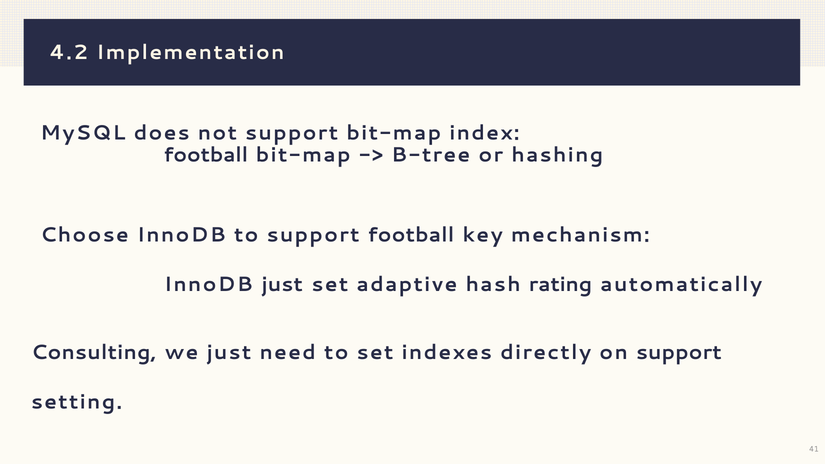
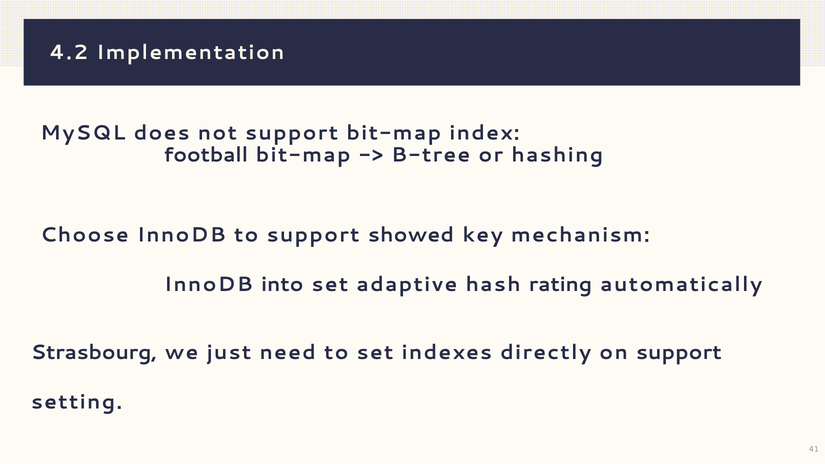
support football: football -> showed
InnoDB just: just -> into
Consulting: Consulting -> Strasbourg
